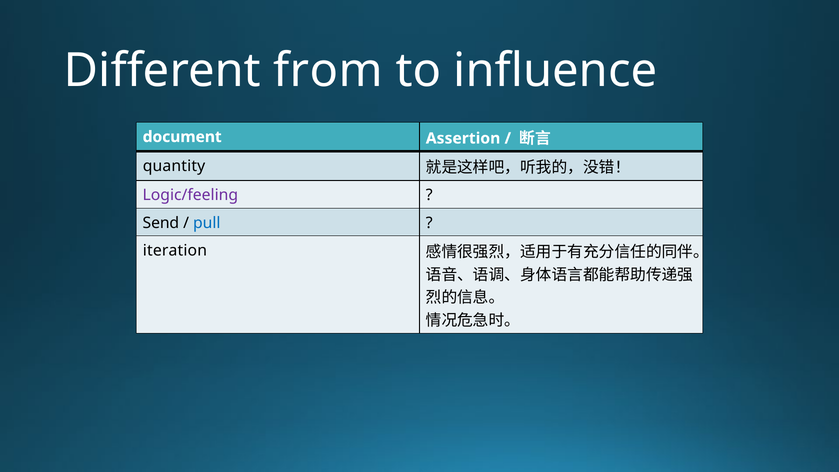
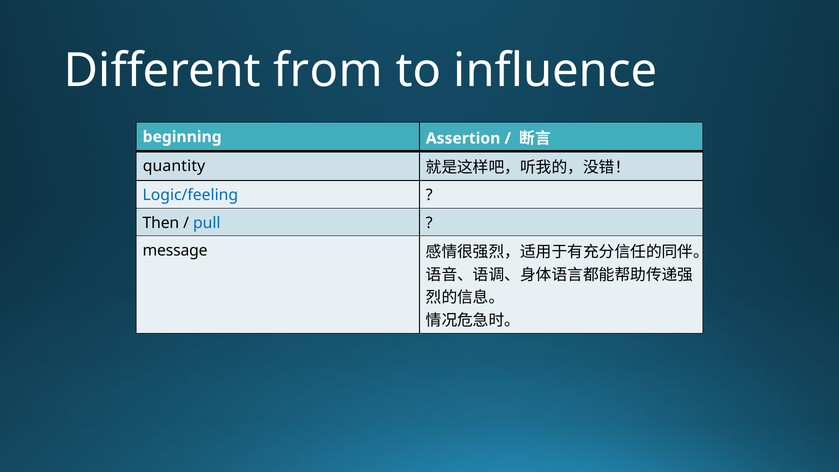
document: document -> beginning
Logic/feeling colour: purple -> blue
Send: Send -> Then
iteration: iteration -> message
